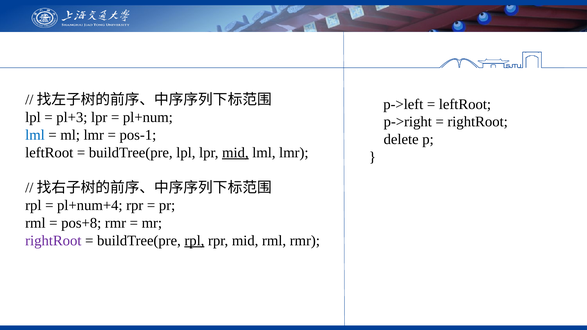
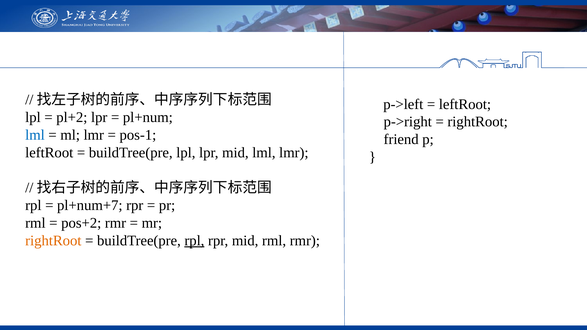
pl+3: pl+3 -> pl+2
delete: delete -> friend
mid at (235, 153) underline: present -> none
pl+num+4: pl+num+4 -> pl+num+7
pos+8: pos+8 -> pos+2
rightRoot at (53, 241) colour: purple -> orange
